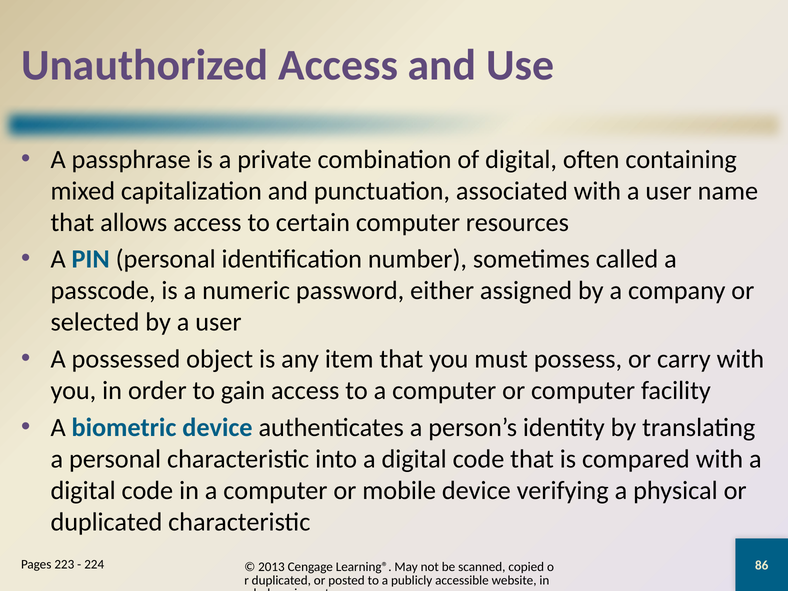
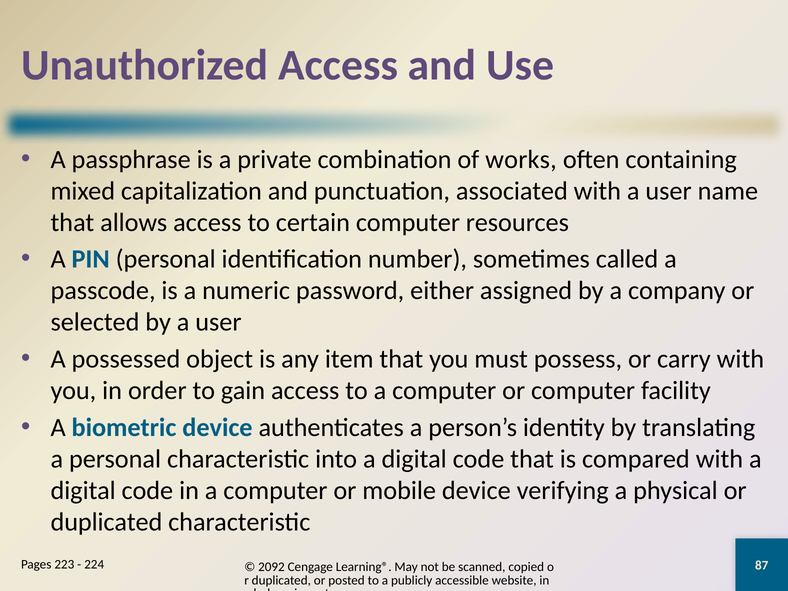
of digital: digital -> works
86: 86 -> 87
2013: 2013 -> 2092
